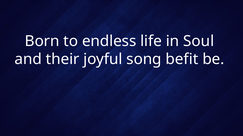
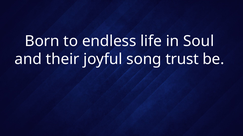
befit: befit -> trust
